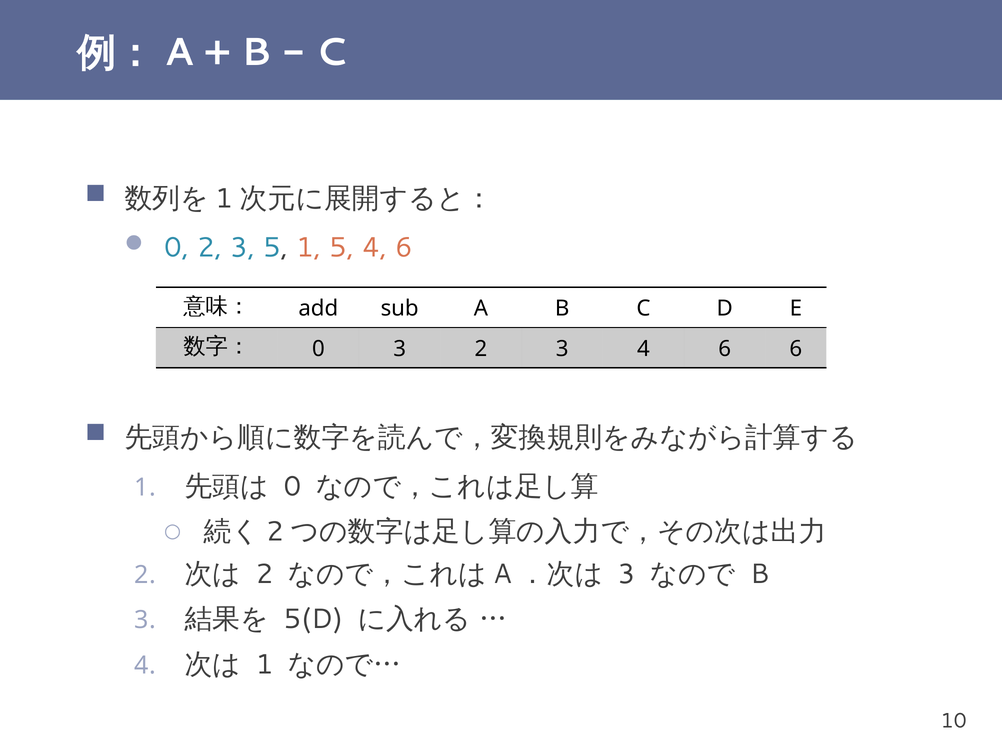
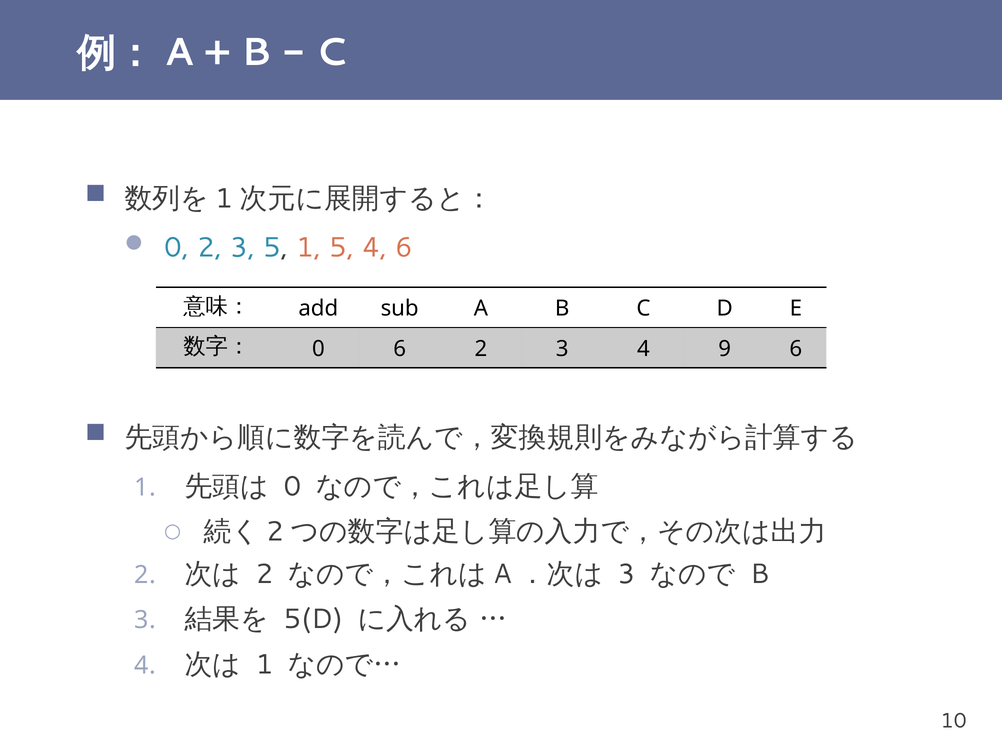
0 3: 3 -> 6
3 4 6: 6 -> 9
